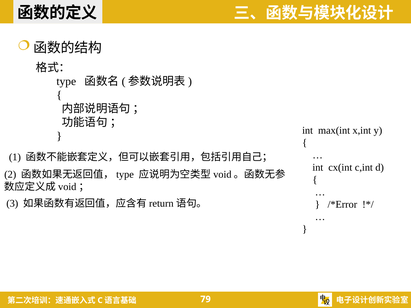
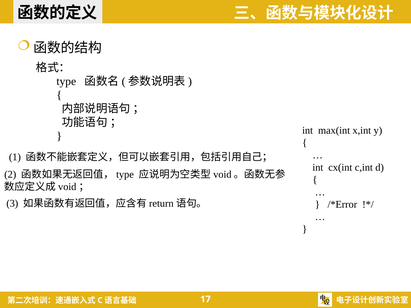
79: 79 -> 17
